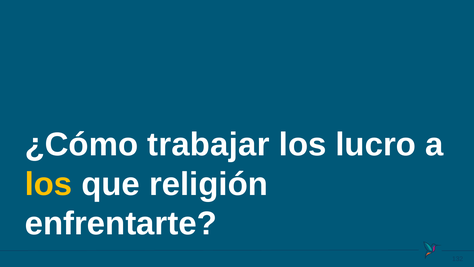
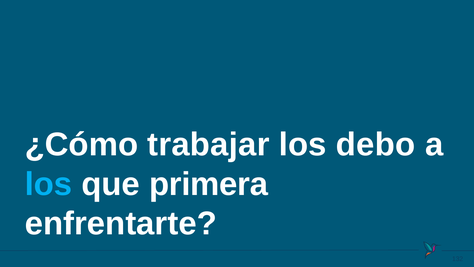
lucro: lucro -> debo
los at (49, 184) colour: yellow -> light blue
religión: religión -> primera
